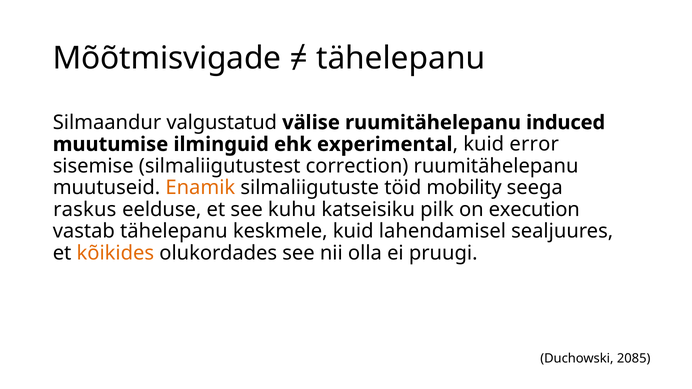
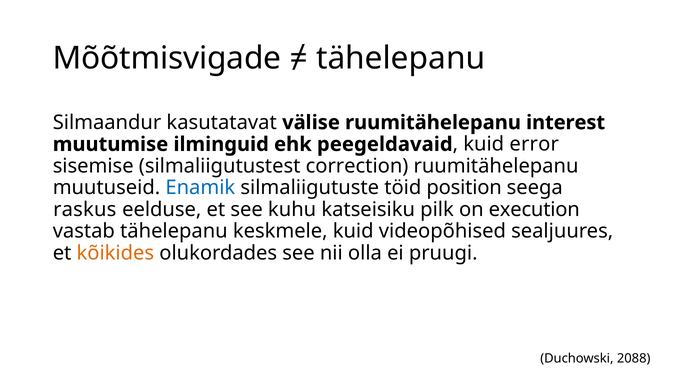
valgustatud: valgustatud -> kasutatavat
induced: induced -> interest
experimental: experimental -> peegeldavaid
Enamik colour: orange -> blue
mobility: mobility -> position
lahendamisel: lahendamisel -> videopõhised
2085: 2085 -> 2088
